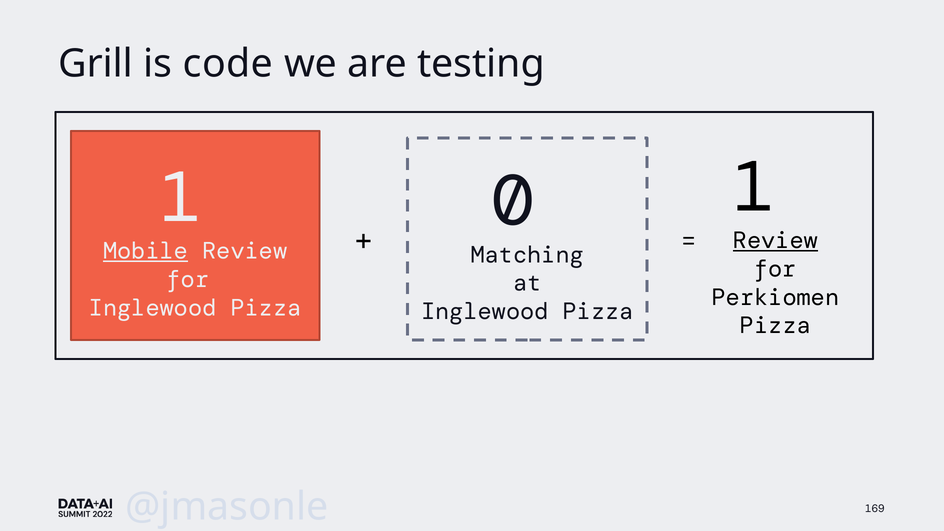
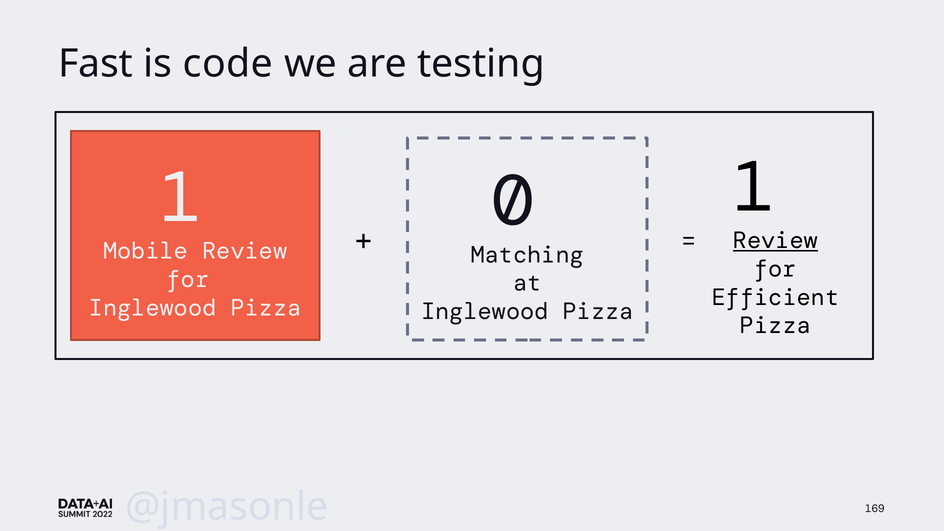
Grill: Grill -> Fast
Mobile underline: present -> none
Perkiomen: Perkiomen -> Efficient
